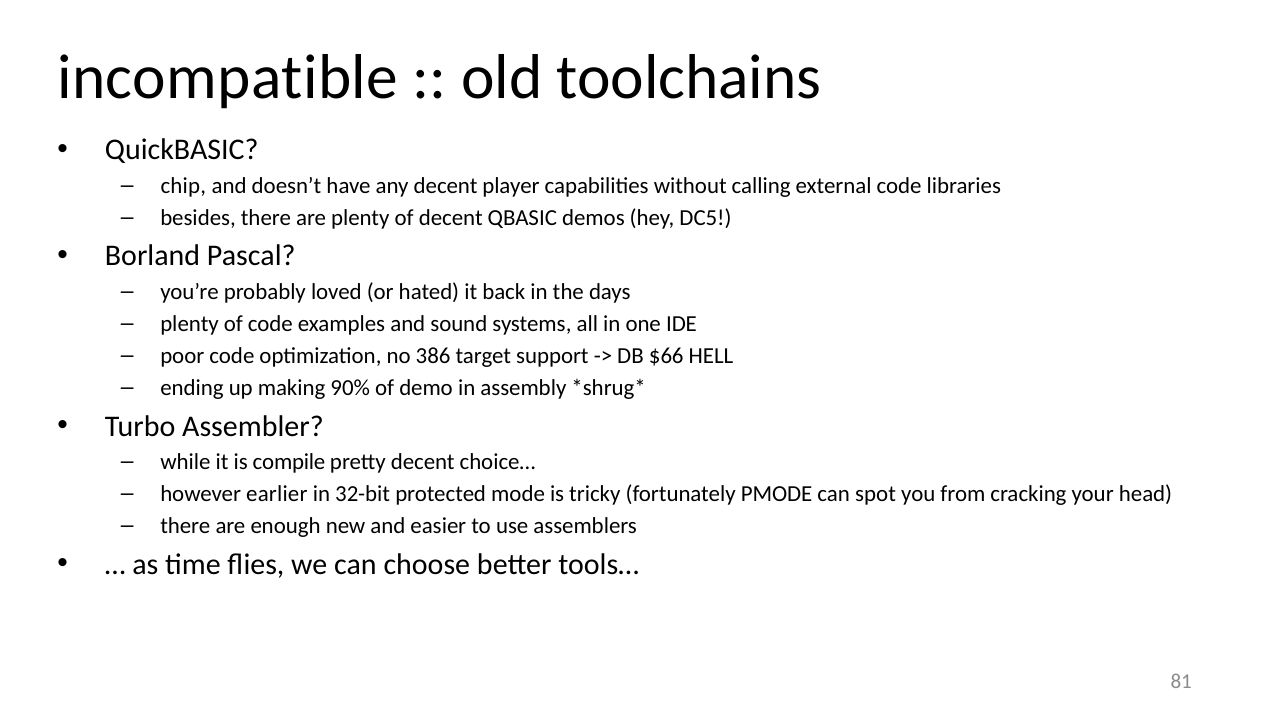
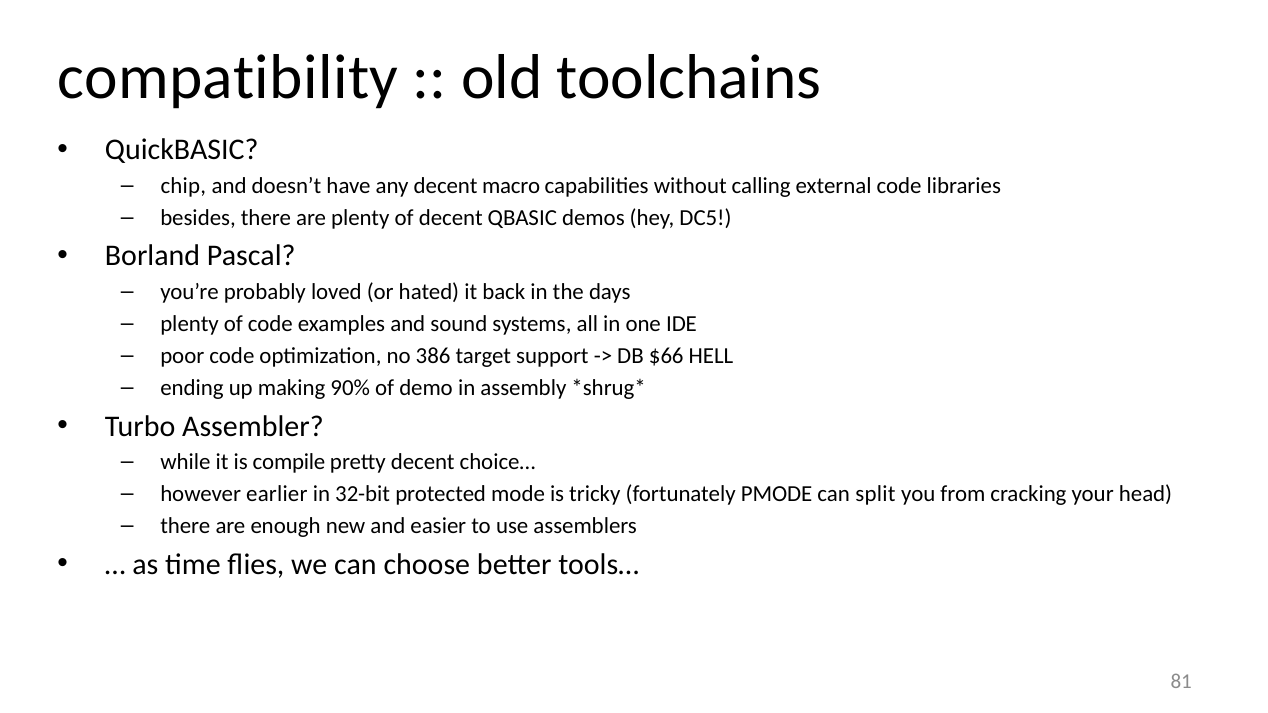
incompatible: incompatible -> compatibility
player: player -> macro
spot: spot -> split
